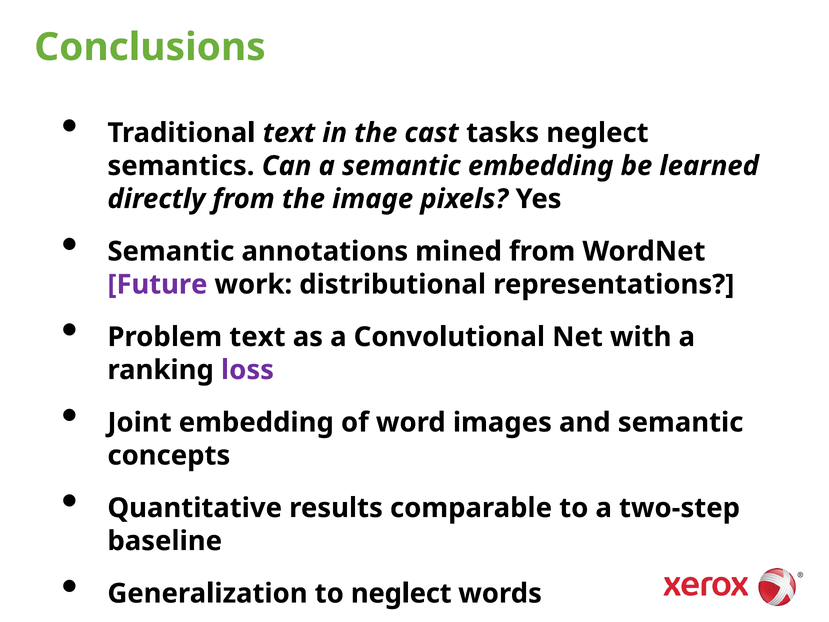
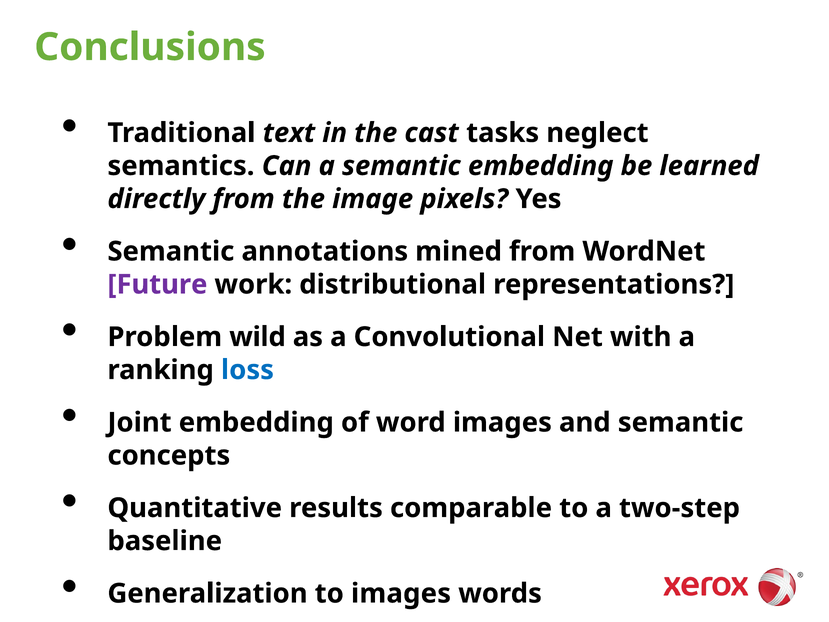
Problem text: text -> wild
loss colour: purple -> blue
to neglect: neglect -> images
